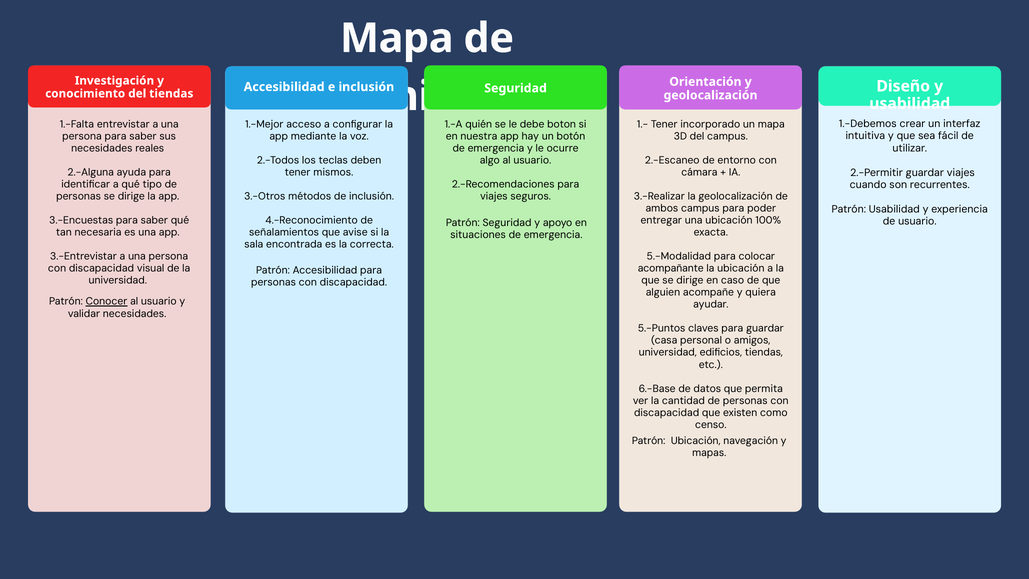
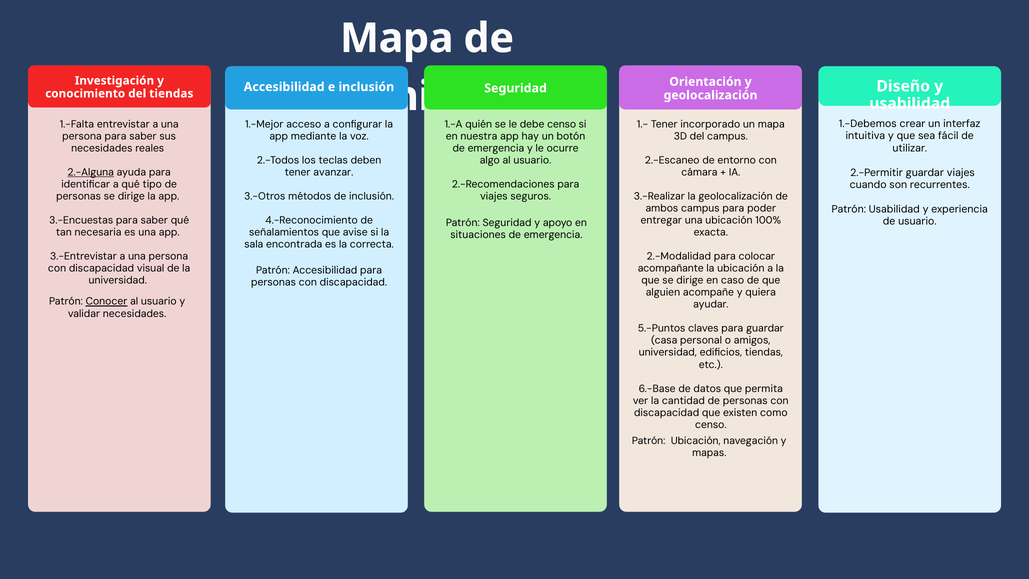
debe boton: boton -> censo
2.-Alguna underline: none -> present
mismos: mismos -> avanzar
5.-Modalidad: 5.-Modalidad -> 2.-Modalidad
